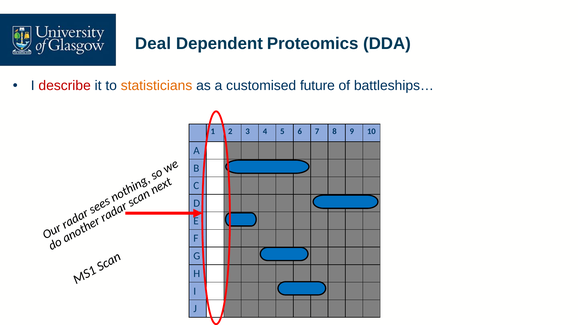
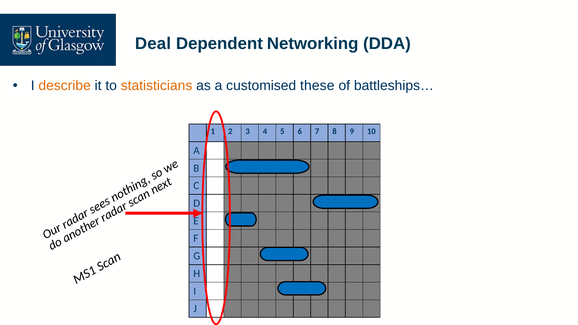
Proteomics: Proteomics -> Networking
describe colour: red -> orange
future: future -> these
